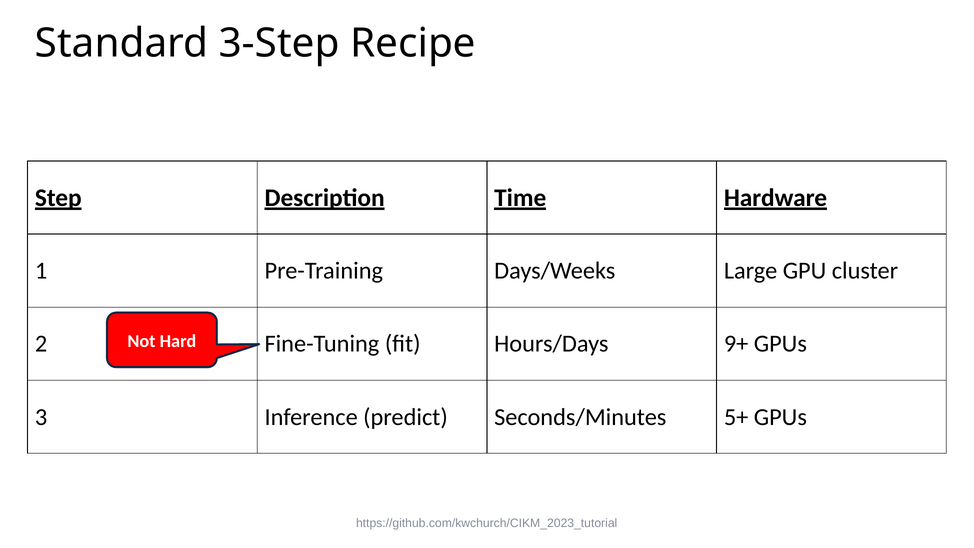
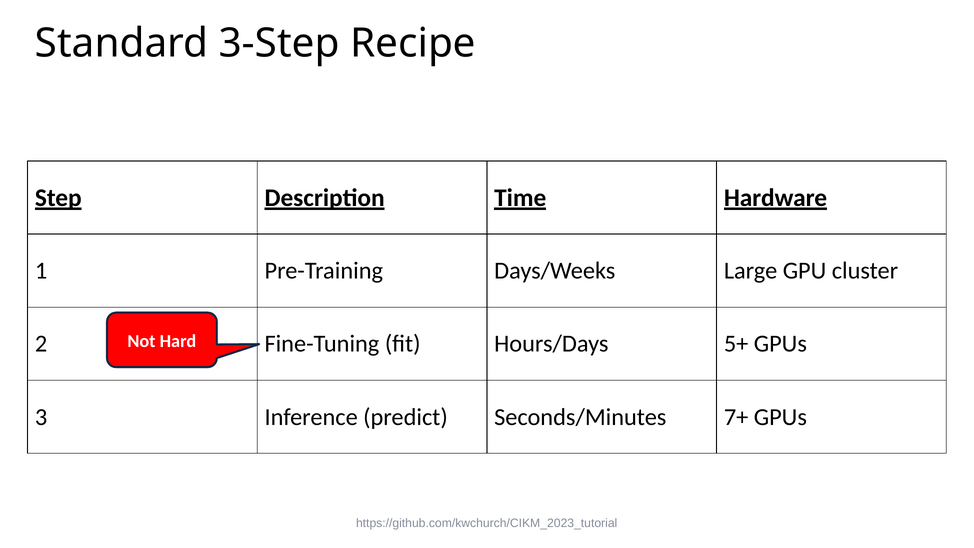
9+: 9+ -> 5+
5+: 5+ -> 7+
